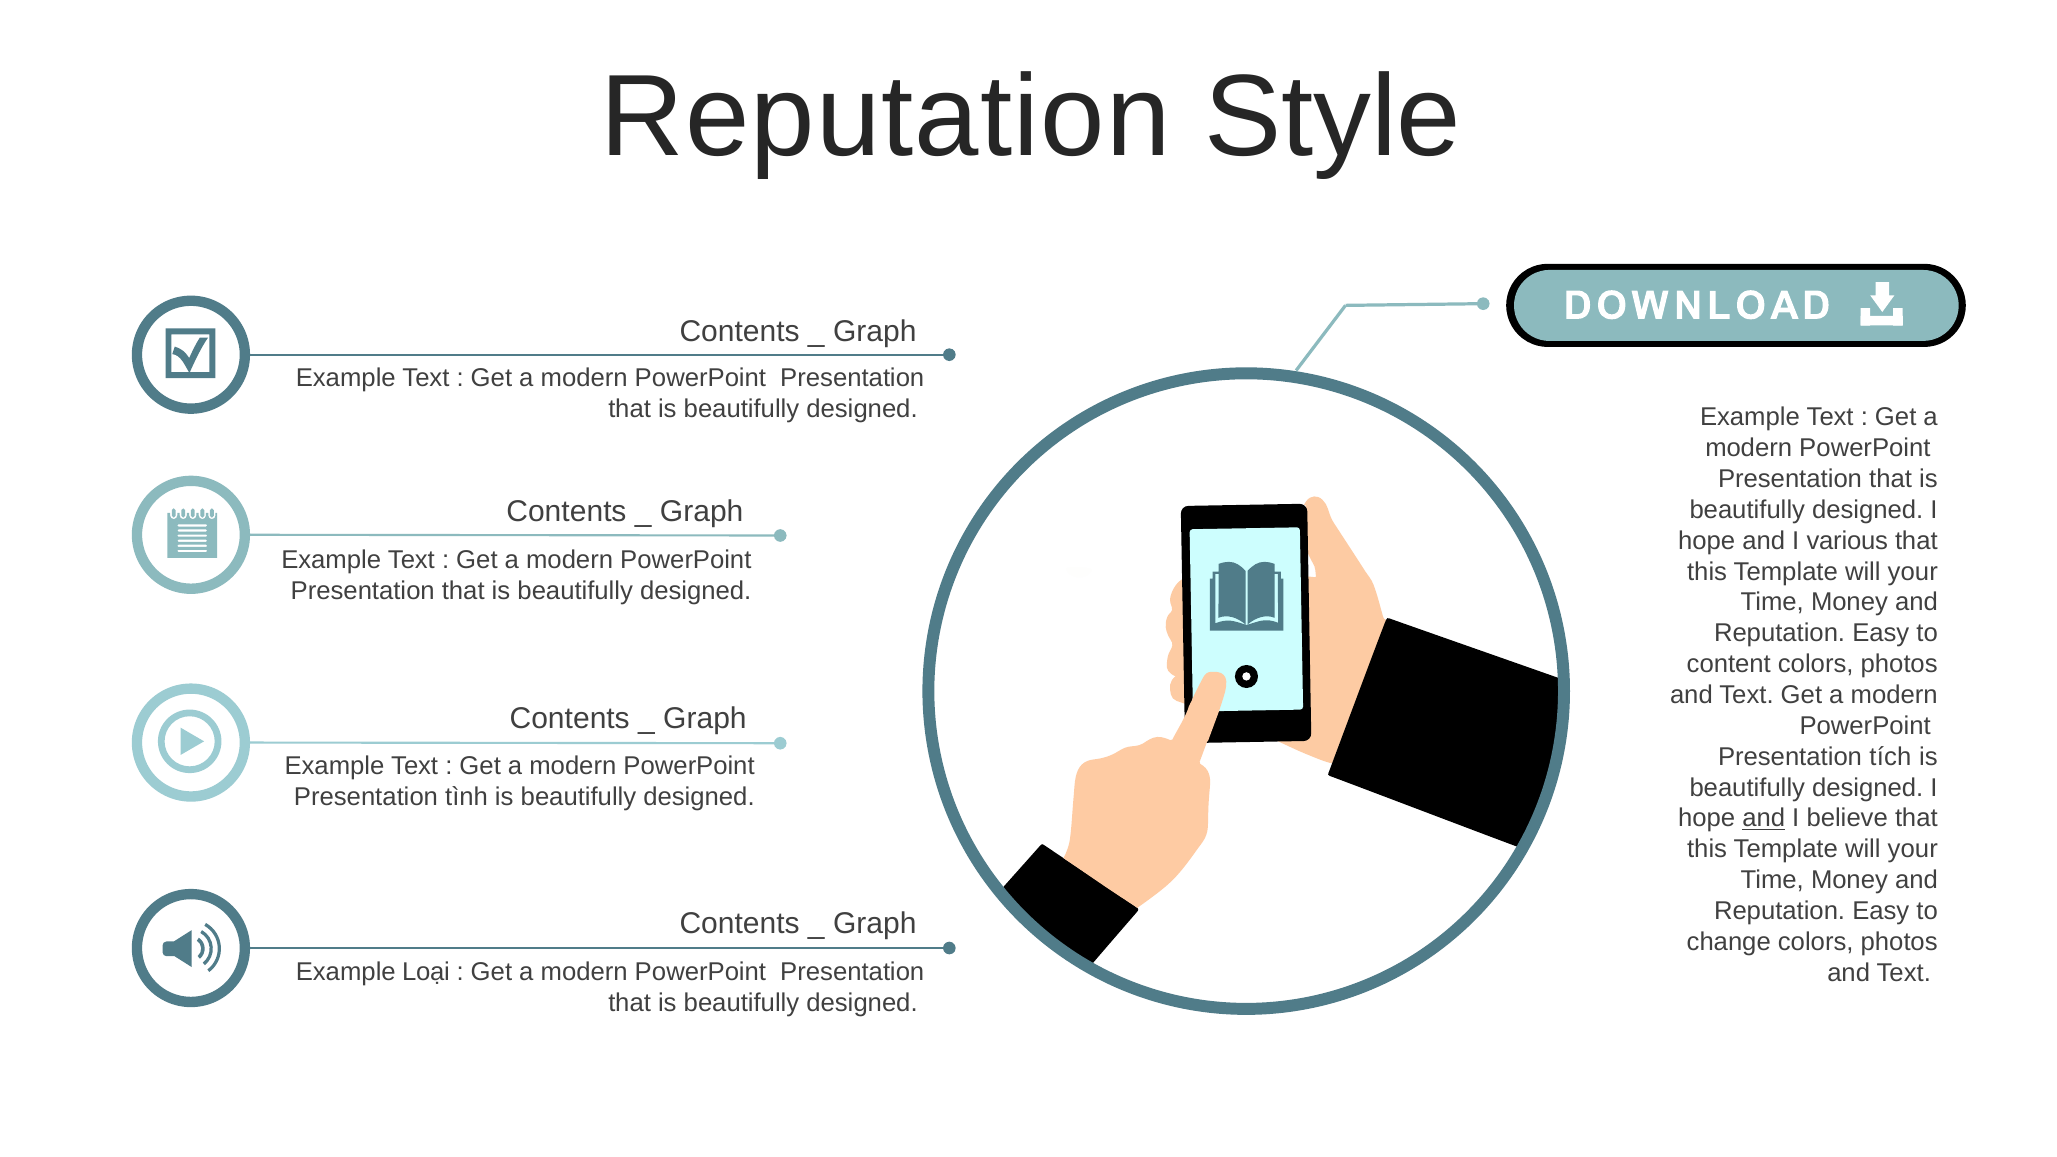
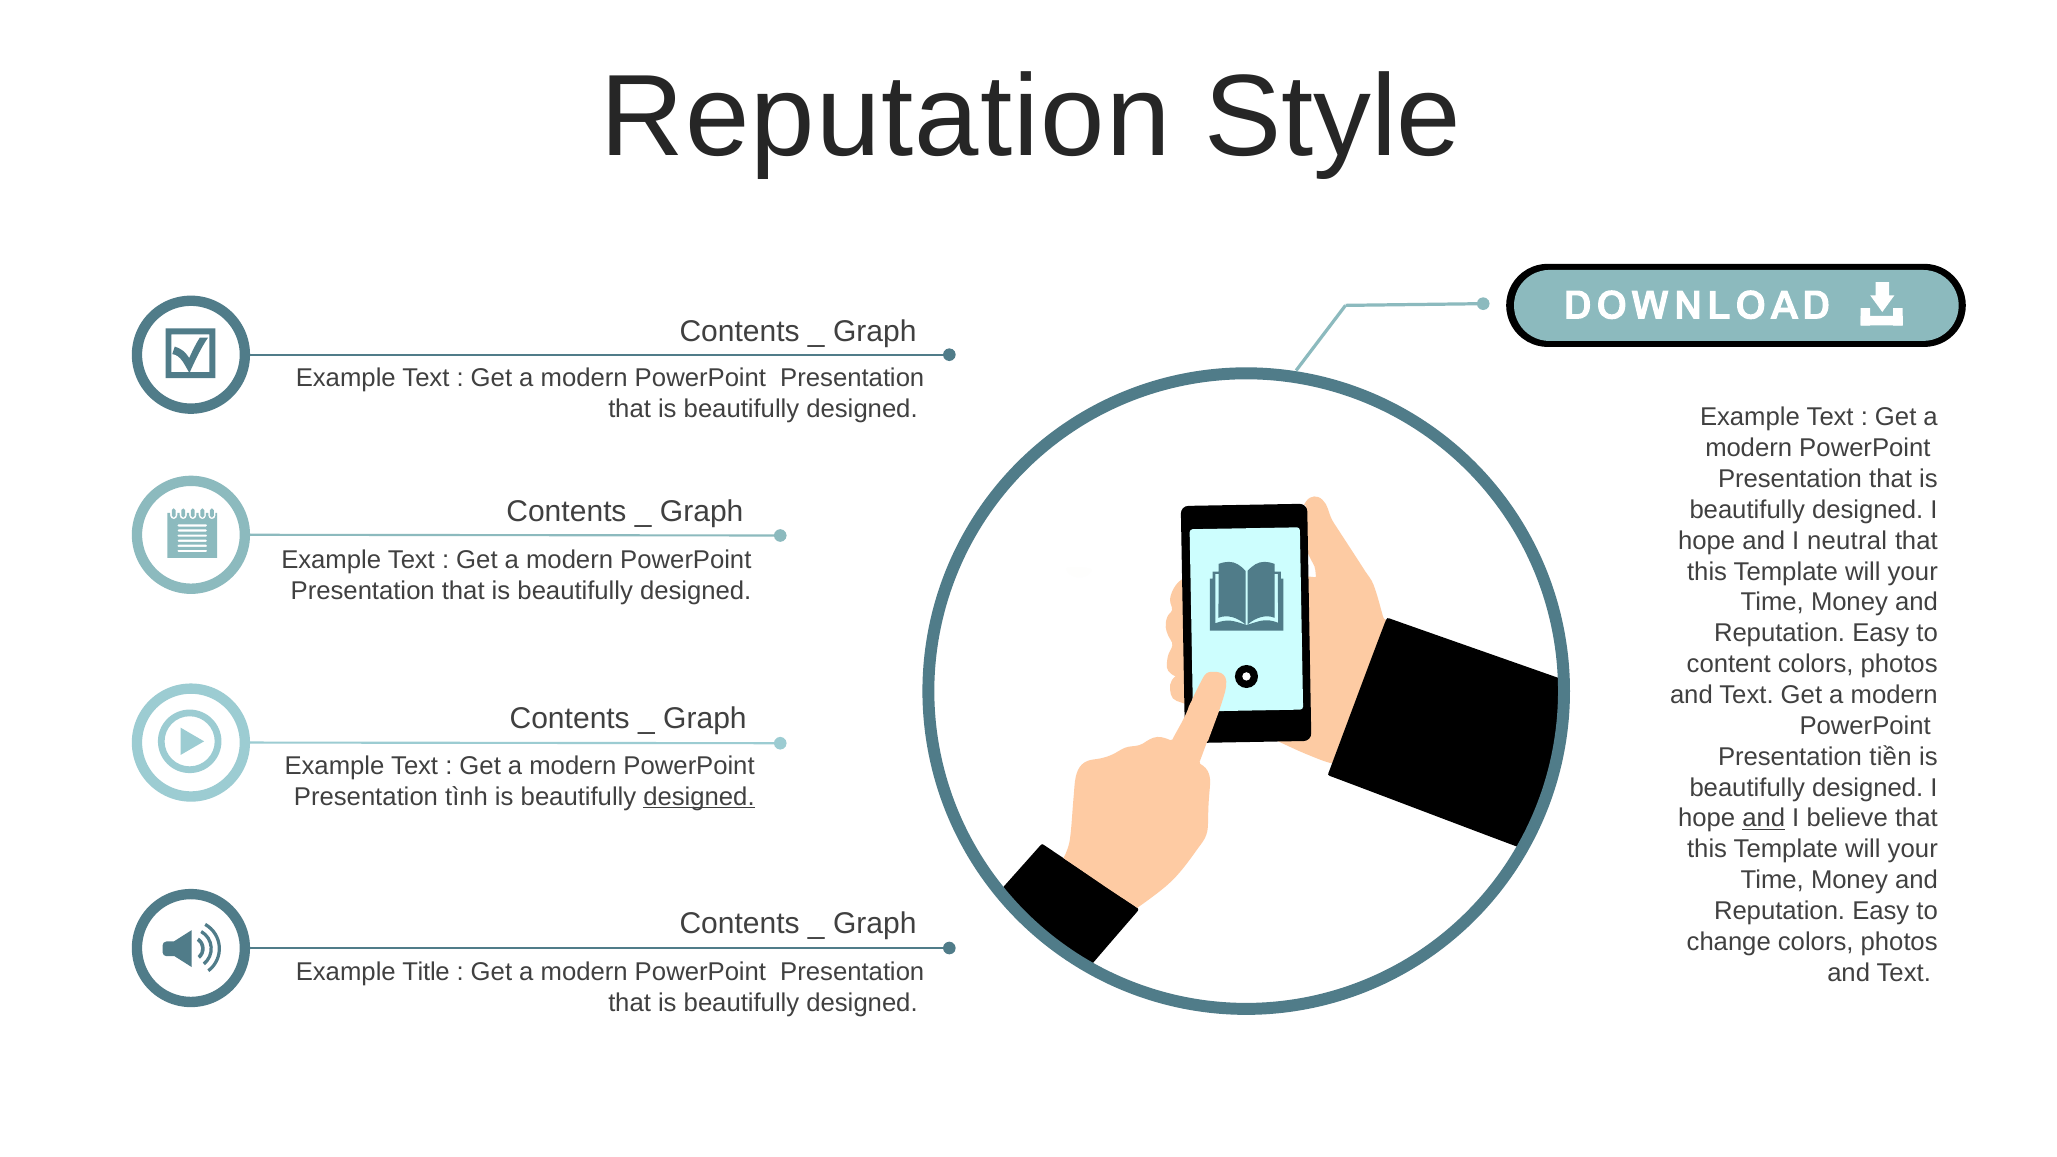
various: various -> neutral
tích: tích -> tiền
designed at (699, 797) underline: none -> present
Loại: Loại -> Title
